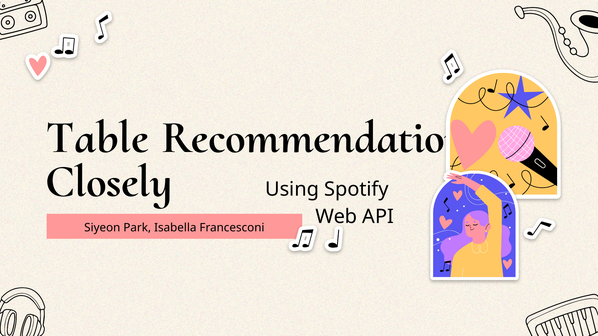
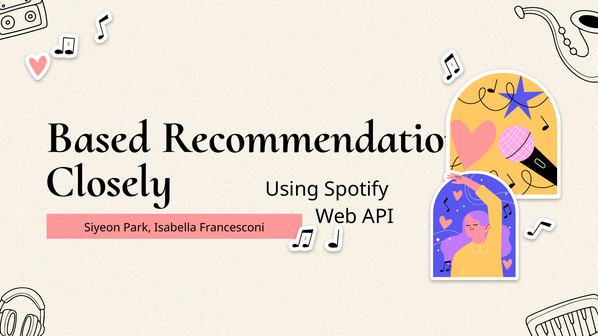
Table: Table -> Based
